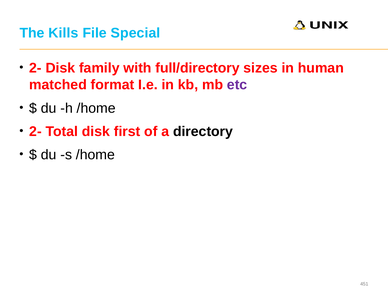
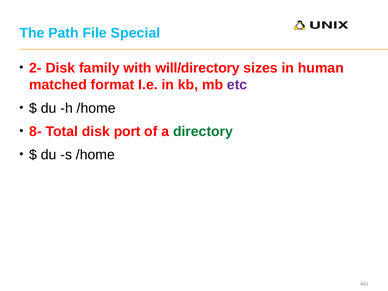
Kills: Kills -> Path
full/directory: full/directory -> will/directory
2- at (35, 131): 2- -> 8-
first: first -> port
directory colour: black -> green
